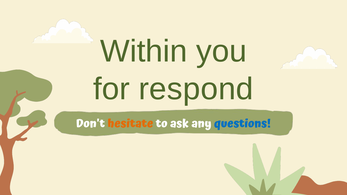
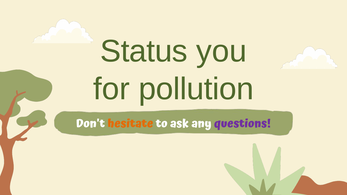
Within: Within -> Status
respond: respond -> pollution
questions colour: blue -> purple
